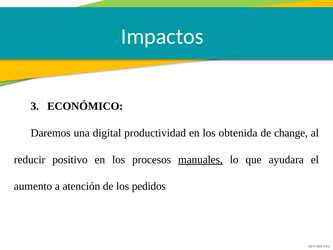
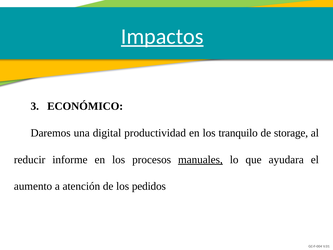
Impactos underline: none -> present
obtenida: obtenida -> tranquilo
change: change -> storage
positivo: positivo -> informe
